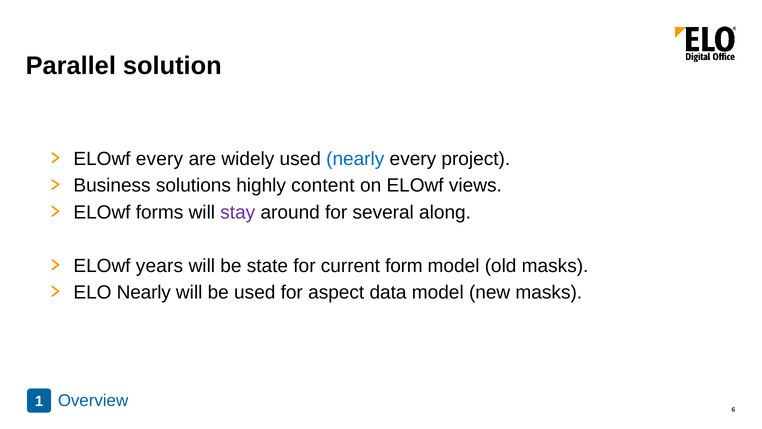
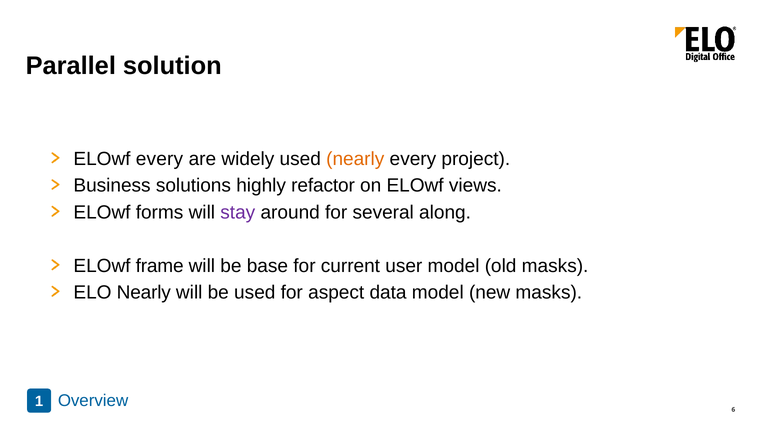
nearly at (355, 159) colour: blue -> orange
content: content -> refactor
years: years -> frame
state: state -> base
form: form -> user
